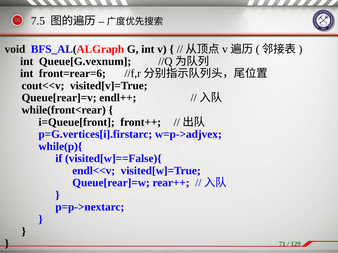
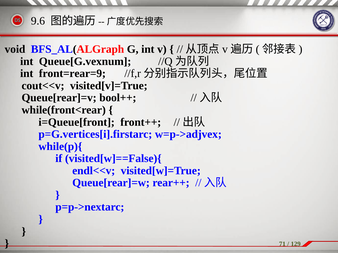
7.5: 7.5 -> 9.6
front=rear=6: front=rear=6 -> front=rear=9
endl++: endl++ -> bool++
